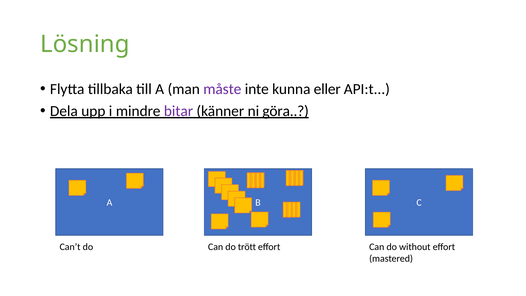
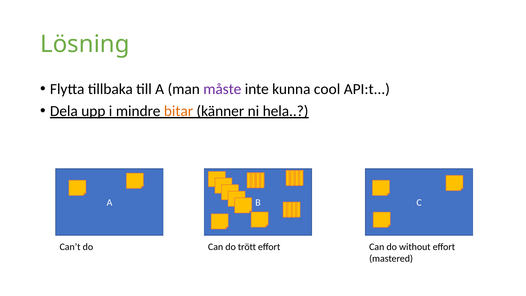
eller: eller -> cool
bitar colour: purple -> orange
göra: göra -> hela
